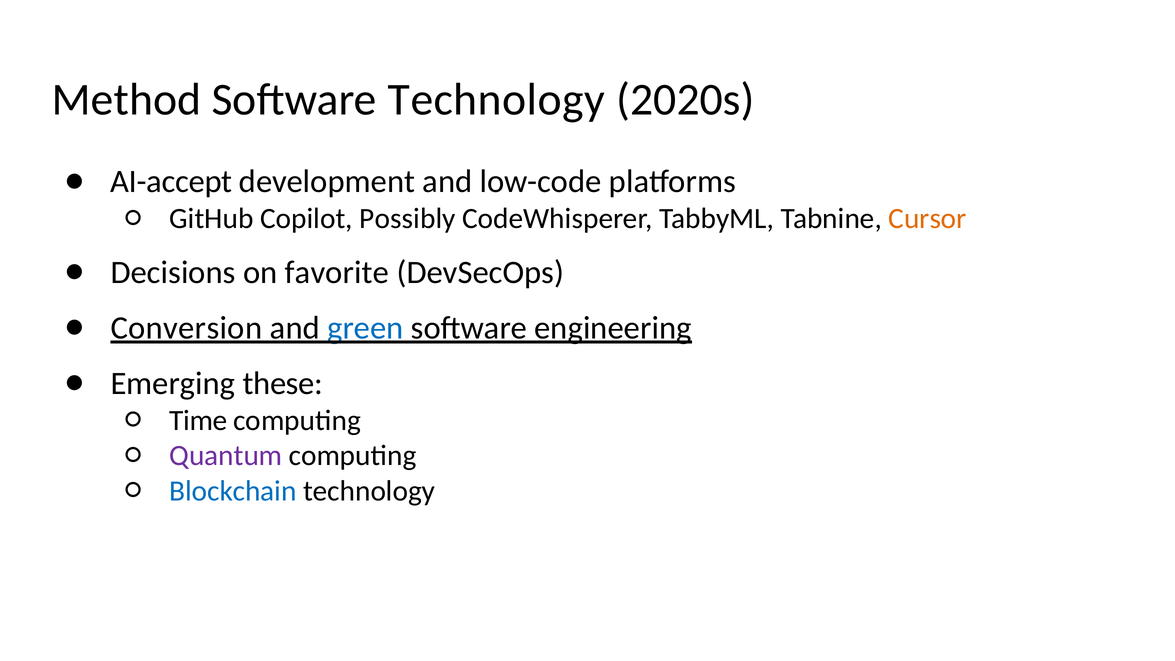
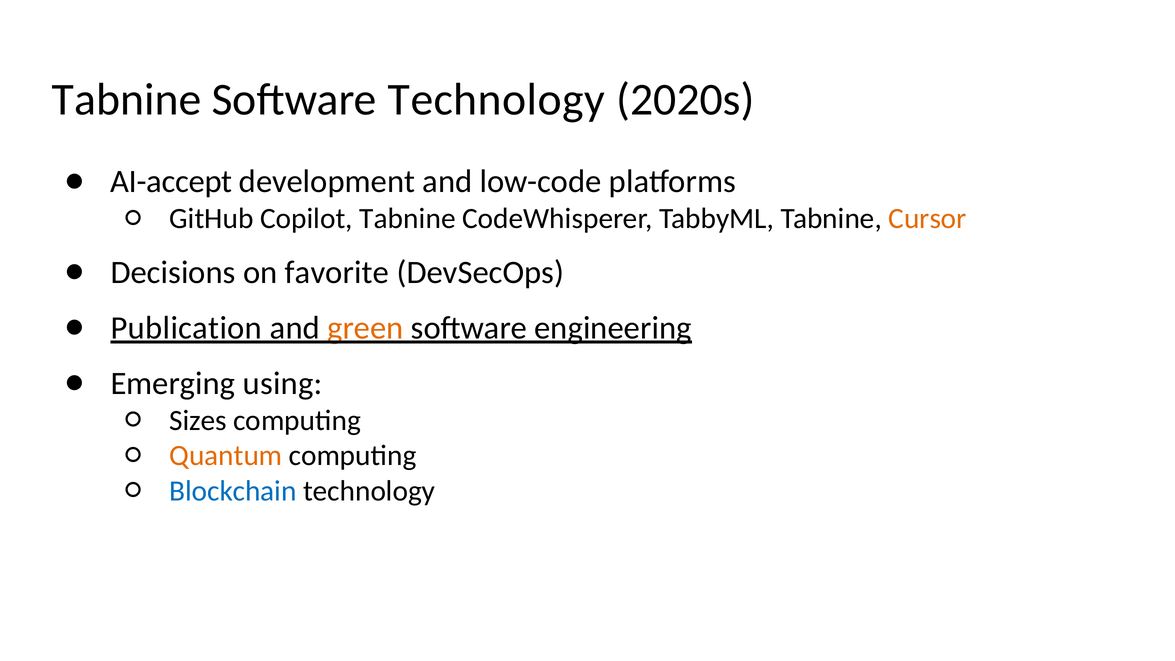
Method at (127, 100): Method -> Tabnine
Copilot Possibly: Possibly -> Tabnine
Conversion: Conversion -> Publication
green colour: blue -> orange
these: these -> using
Time: Time -> Sizes
Quantum colour: purple -> orange
